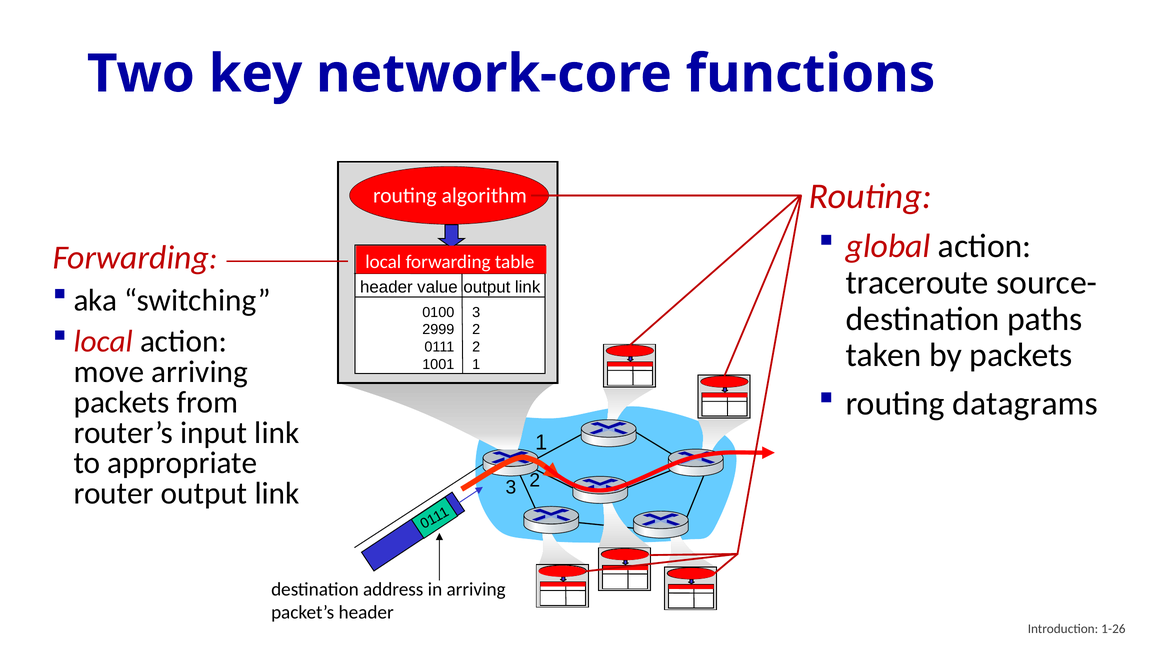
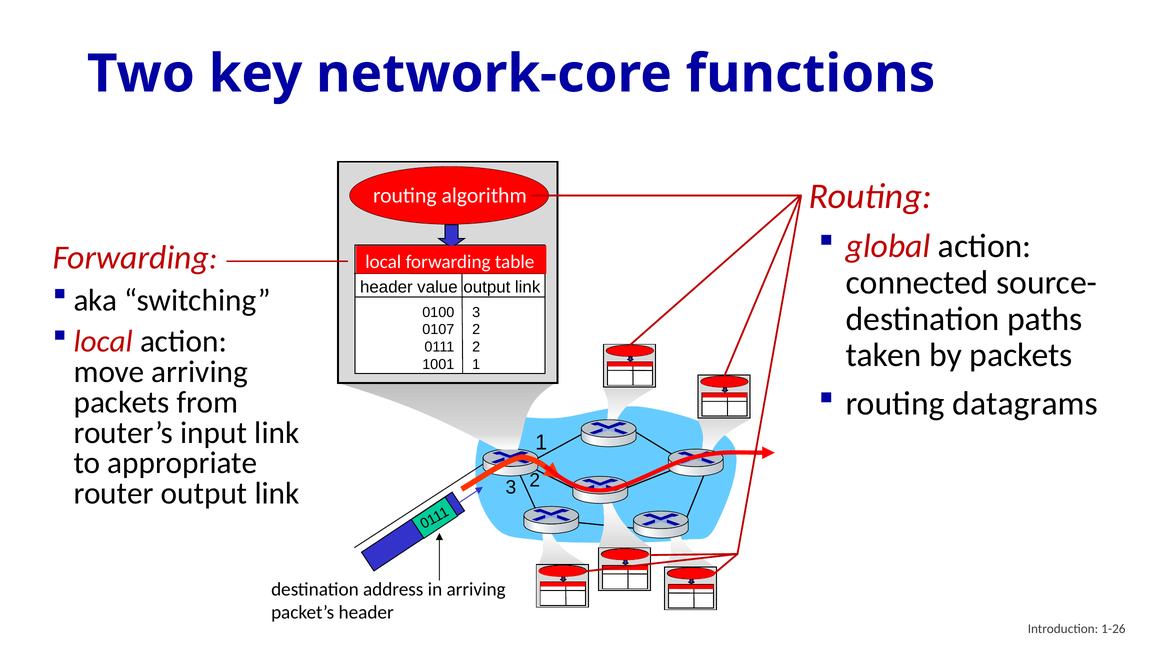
traceroute: traceroute -> connected
2999: 2999 -> 0107
